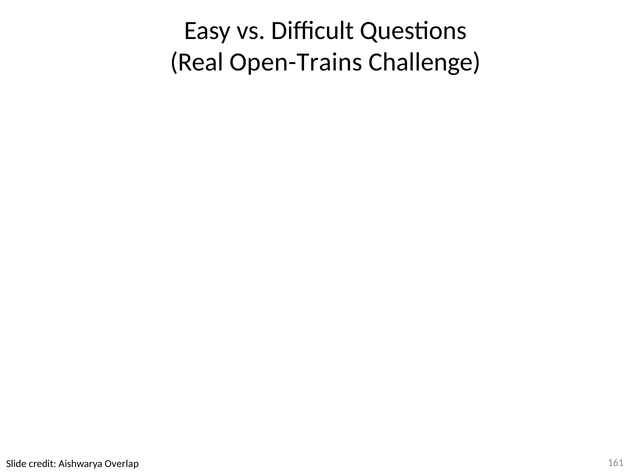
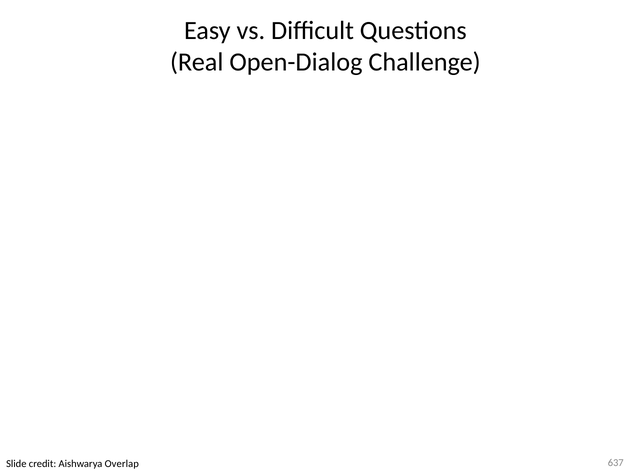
Open-Trains: Open-Trains -> Open-Dialog
161: 161 -> 637
